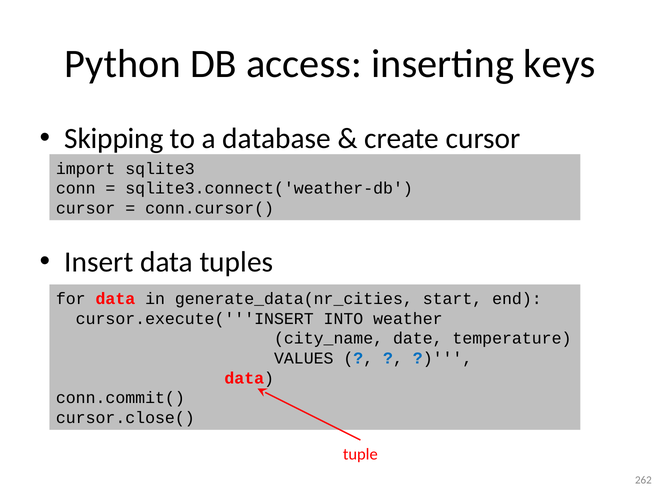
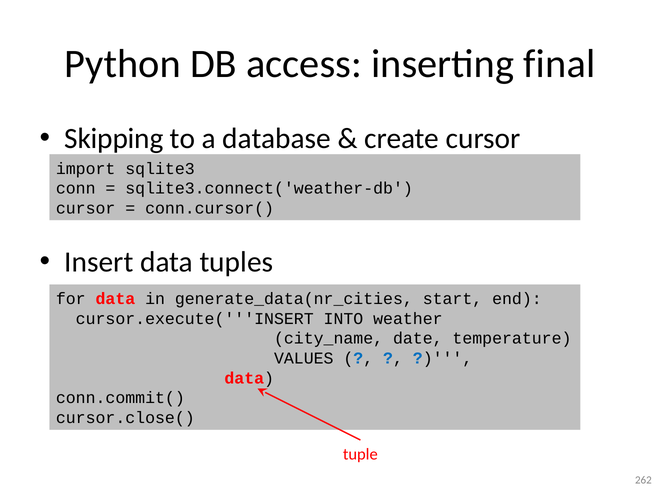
keys: keys -> final
